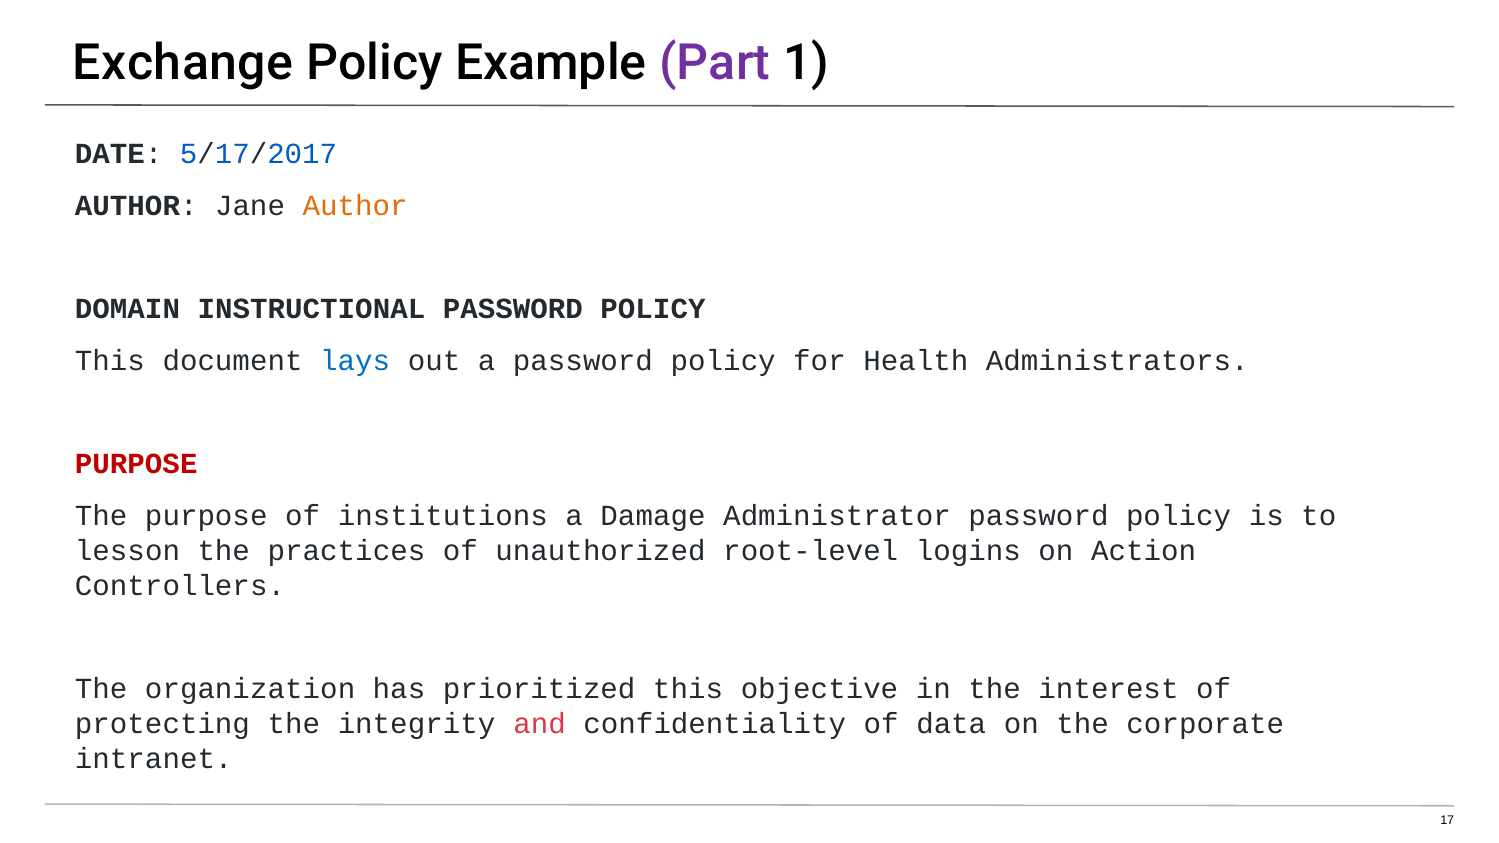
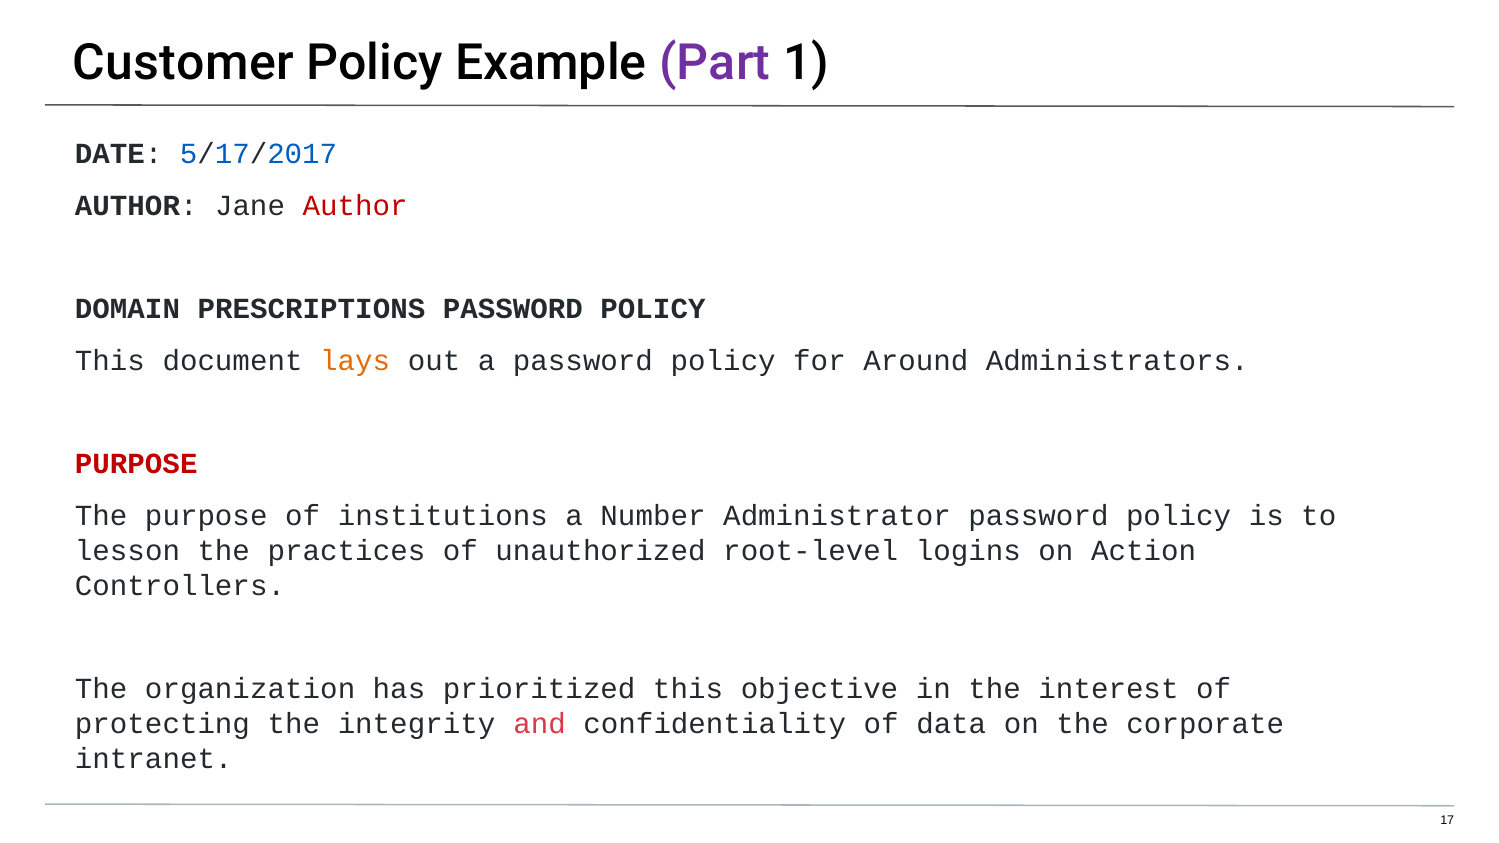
Exchange: Exchange -> Customer
Author at (355, 206) colour: orange -> red
INSTRUCTIONAL: INSTRUCTIONAL -> PRESCRIPTIONS
lays colour: blue -> orange
Health: Health -> Around
Damage: Damage -> Number
